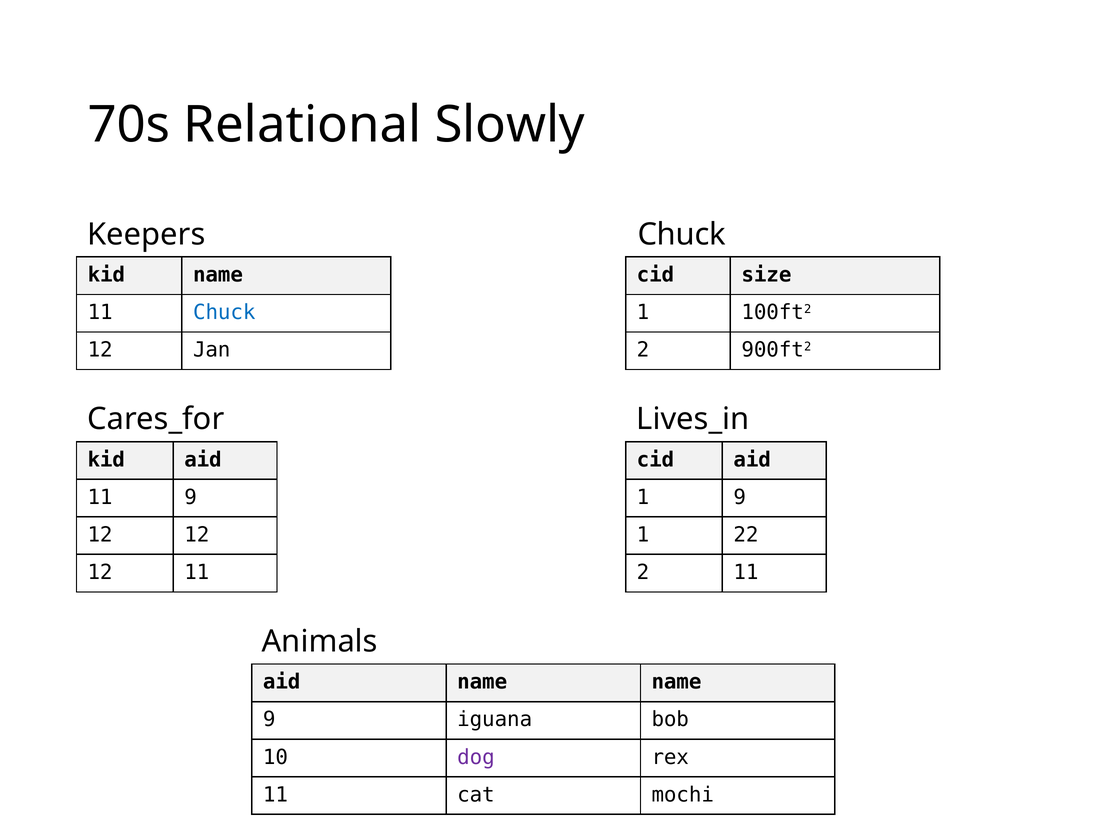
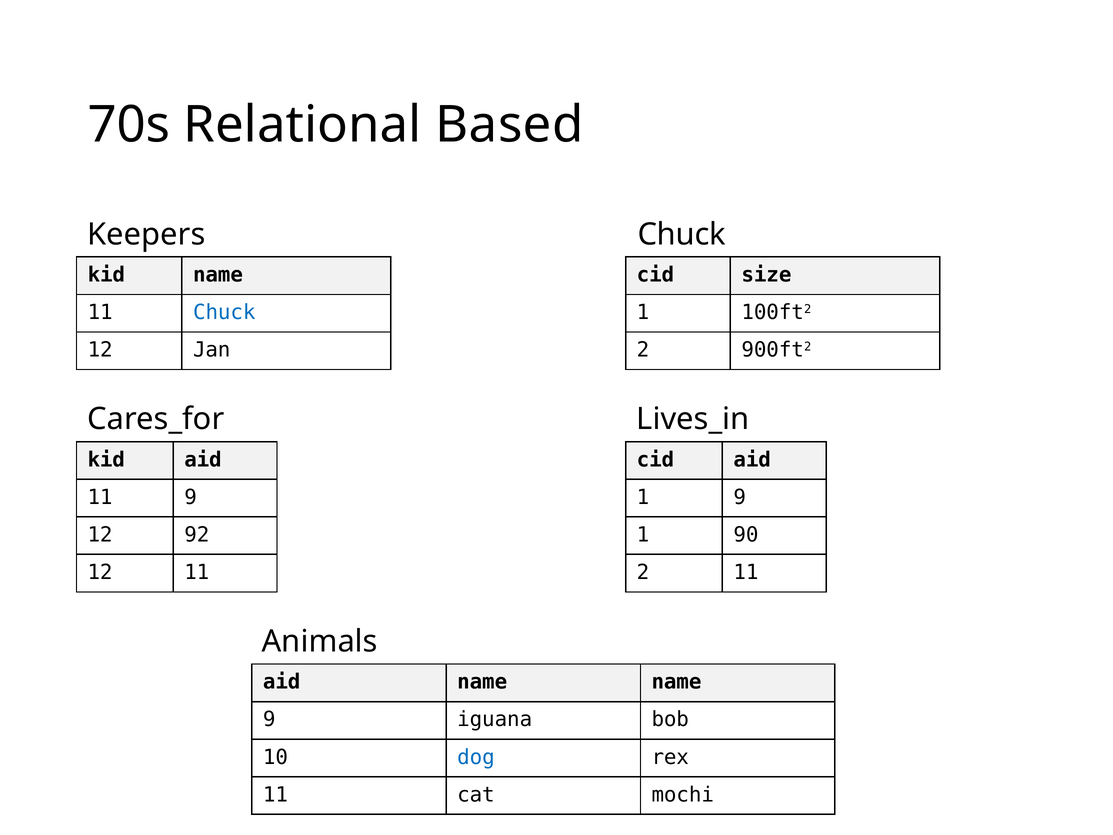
Slowly: Slowly -> Based
12 at (197, 535): 12 -> 92
22: 22 -> 90
dog colour: purple -> blue
